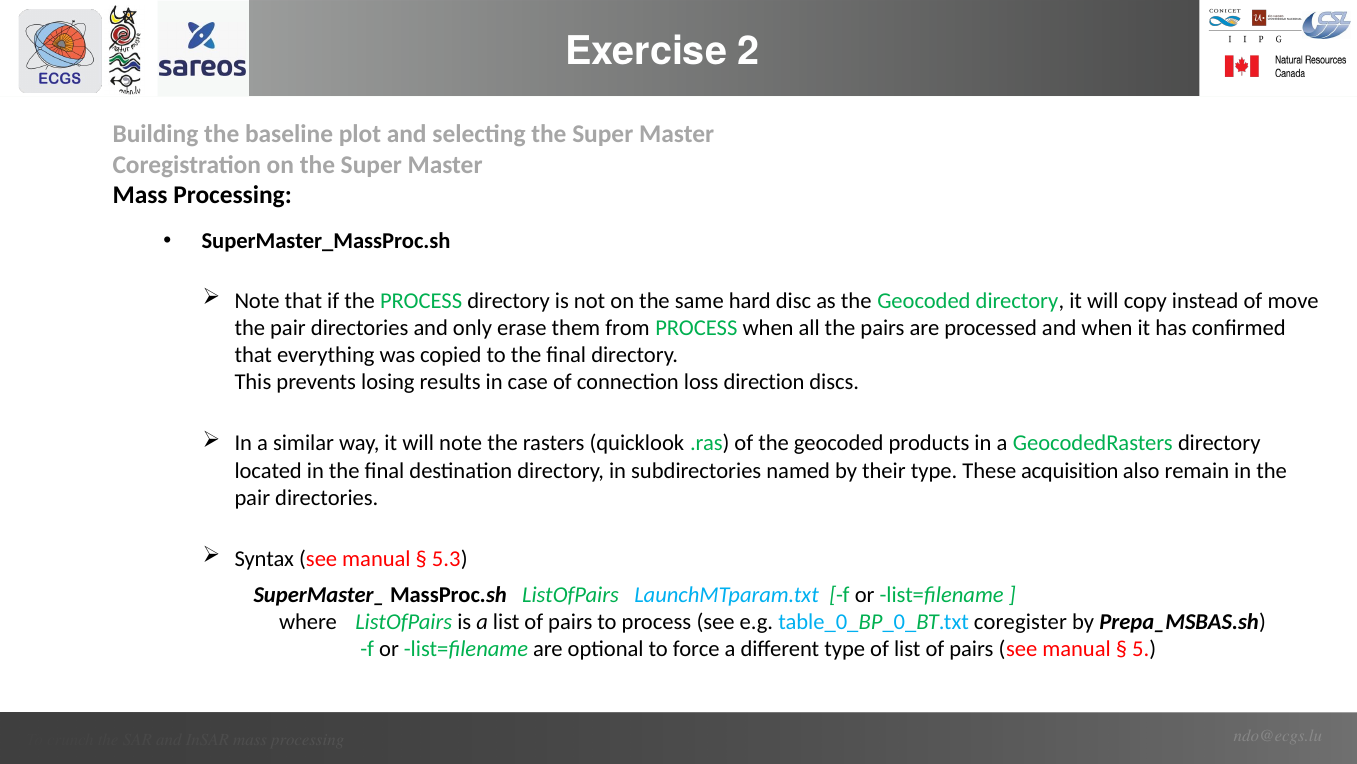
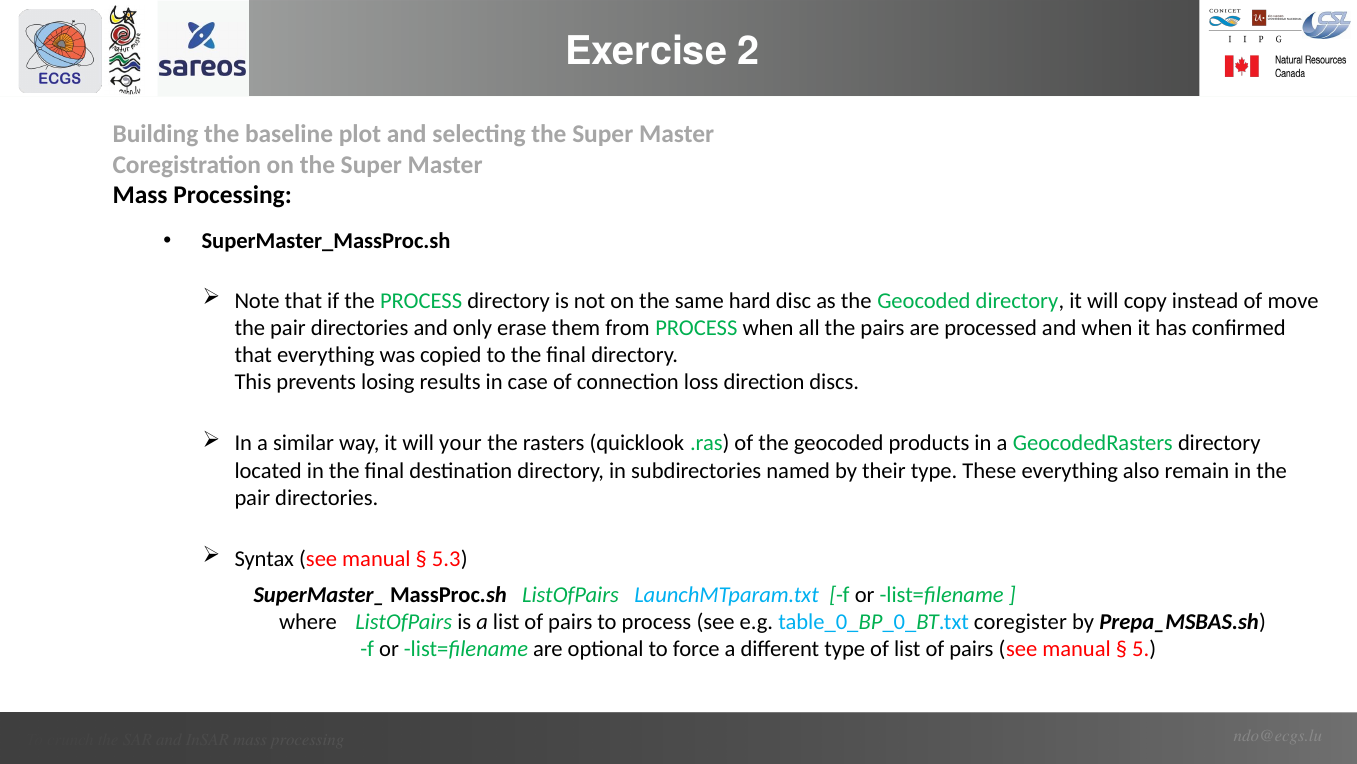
will note: note -> your
These acquisition: acquisition -> everything
